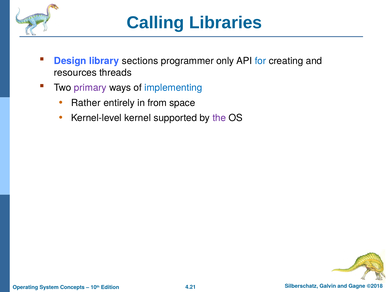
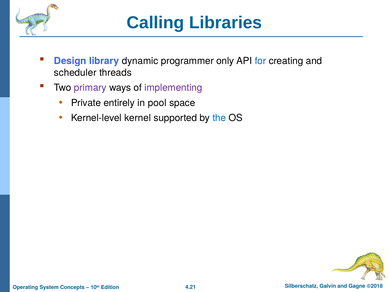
sections: sections -> dynamic
resources: resources -> scheduler
implementing colour: blue -> purple
Rather: Rather -> Private
from: from -> pool
the colour: purple -> blue
